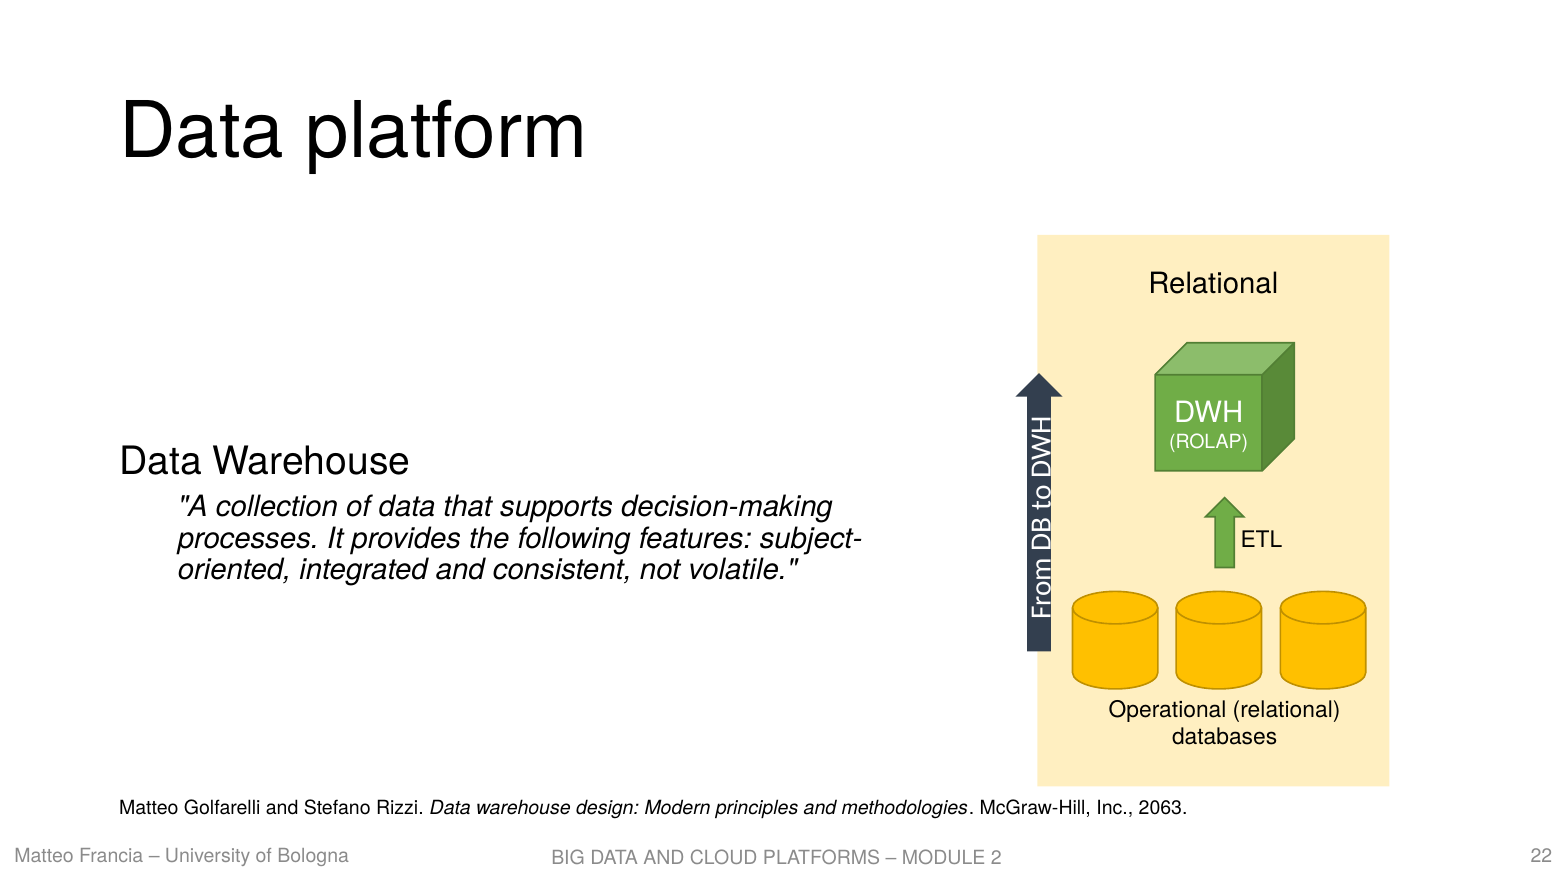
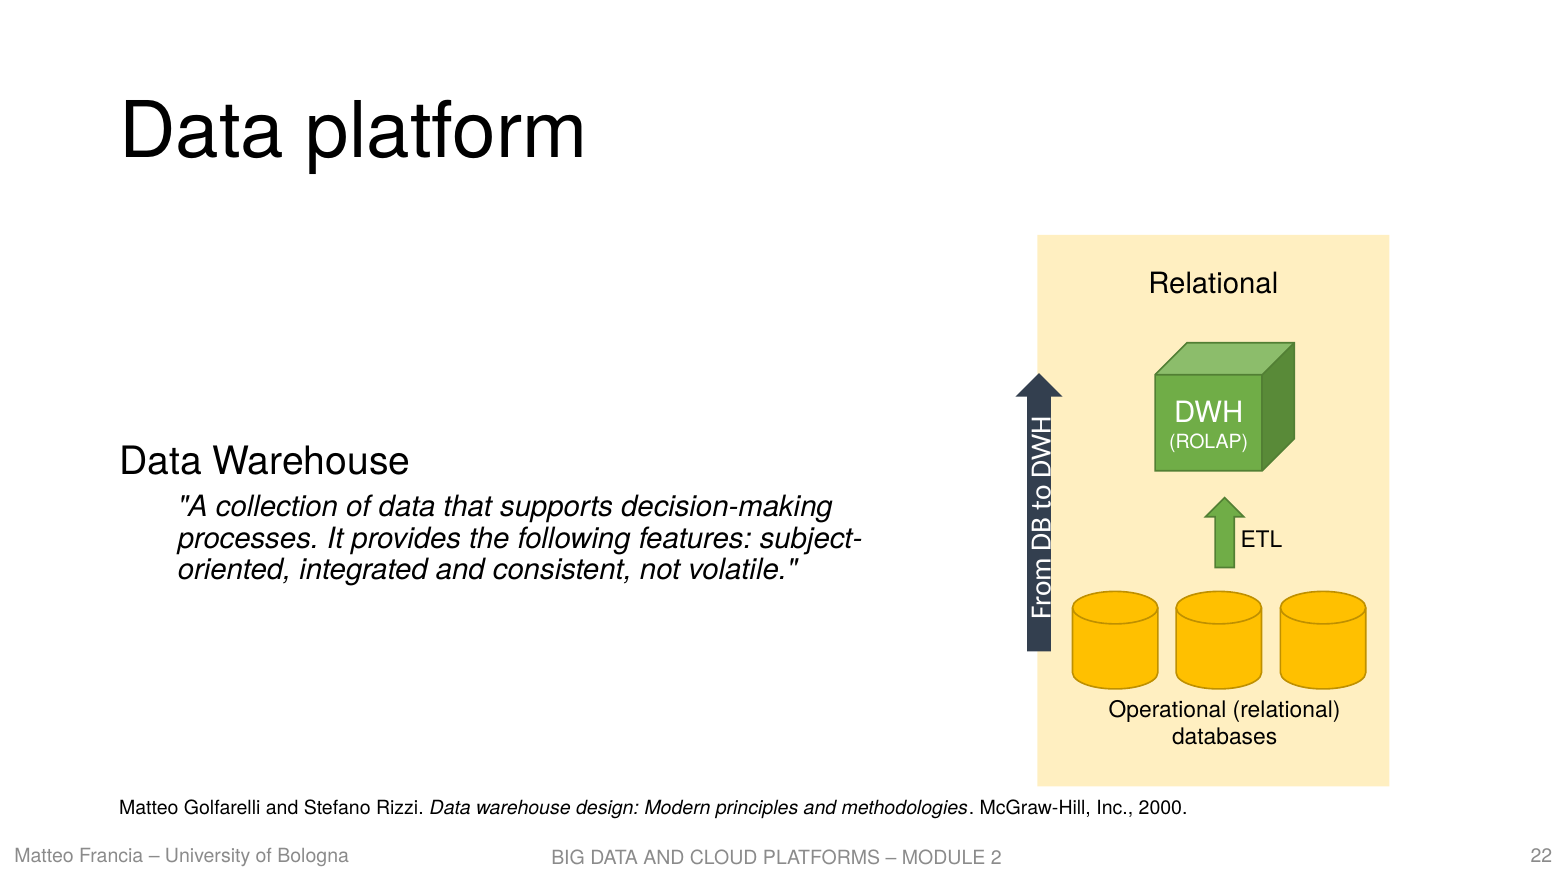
2063: 2063 -> 2000
